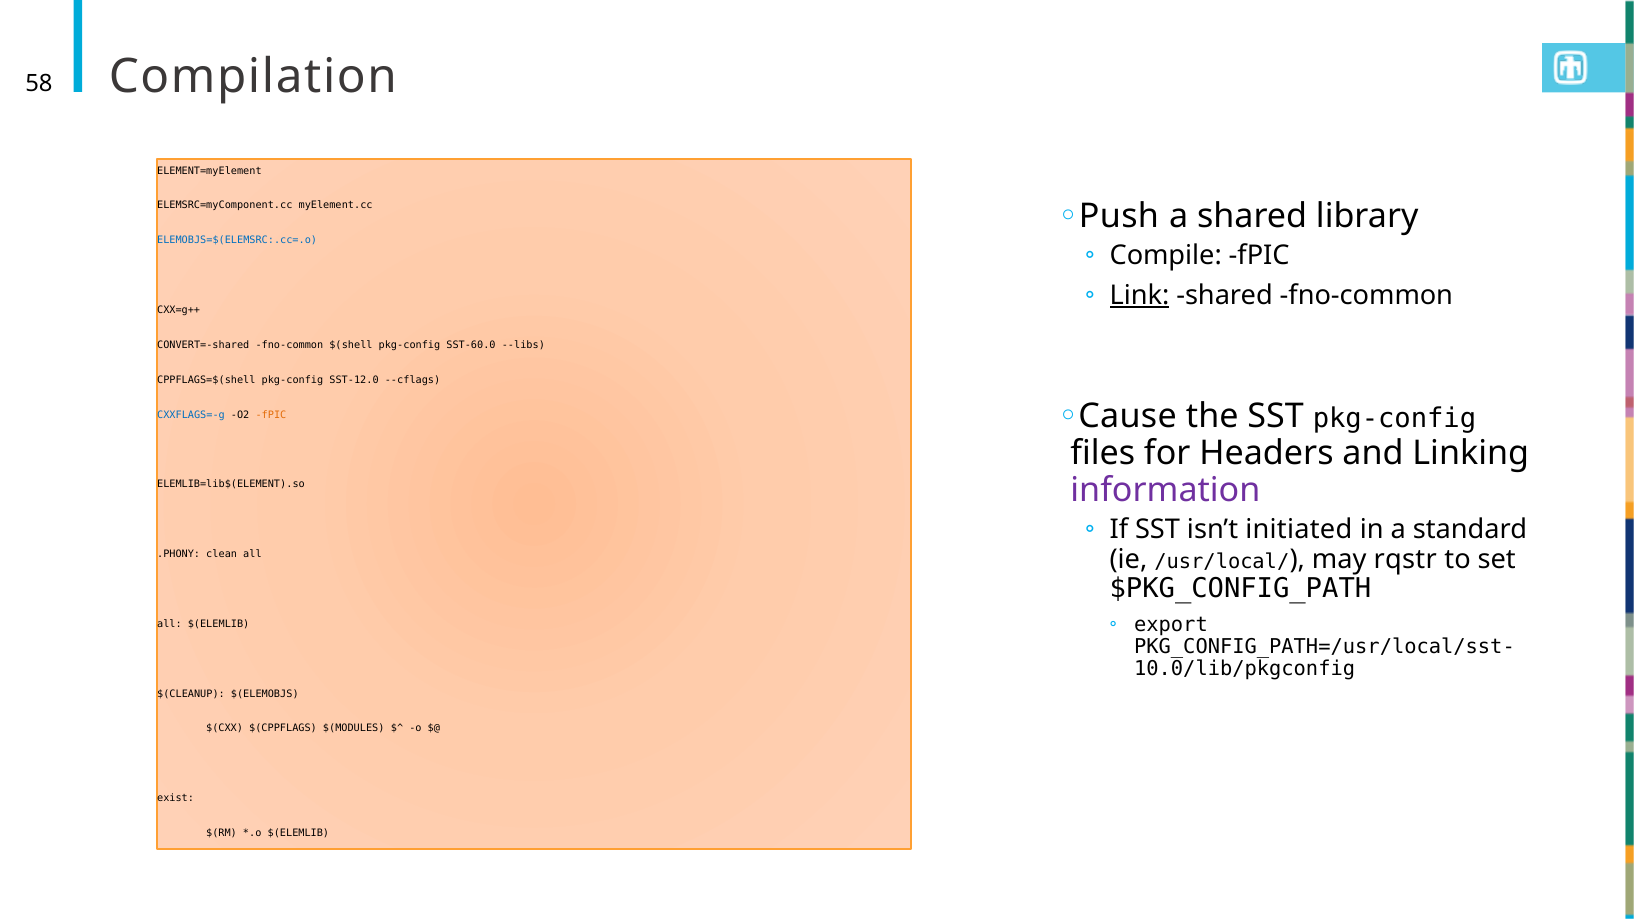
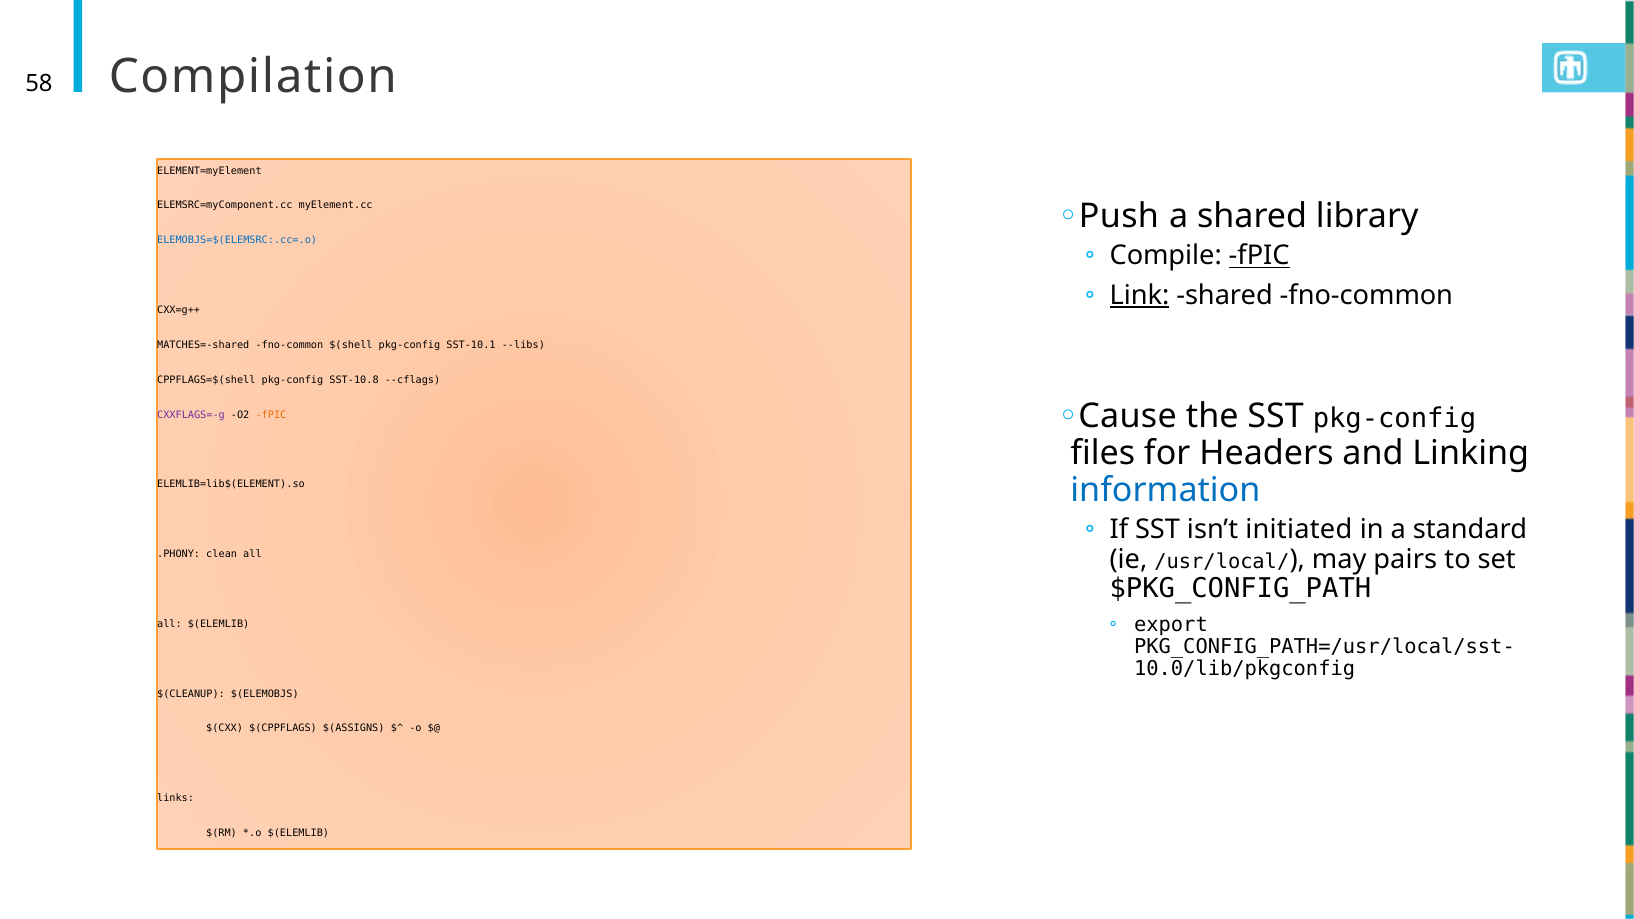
fPIC at (1259, 256) underline: none -> present
CONVERT=-shared: CONVERT=-shared -> MATCHES=-shared
SST-60.0: SST-60.0 -> SST-10.1
SST-12.0: SST-12.0 -> SST-10.8
CXXFLAGS=-g colour: blue -> purple
information colour: purple -> blue
rqstr: rqstr -> pairs
$(MODULES: $(MODULES -> $(ASSIGNS
exist: exist -> links
